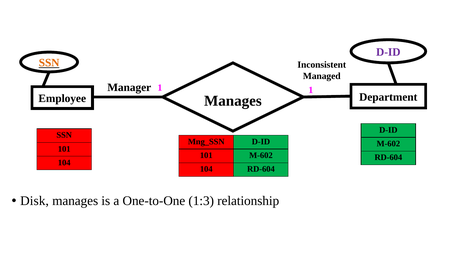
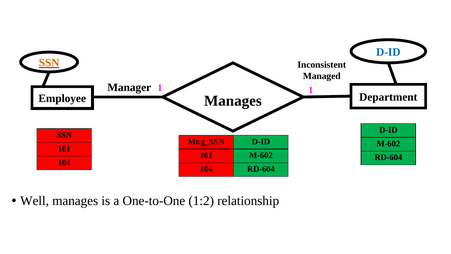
D-ID at (388, 52) colour: purple -> blue
Disk: Disk -> Well
1:3: 1:3 -> 1:2
